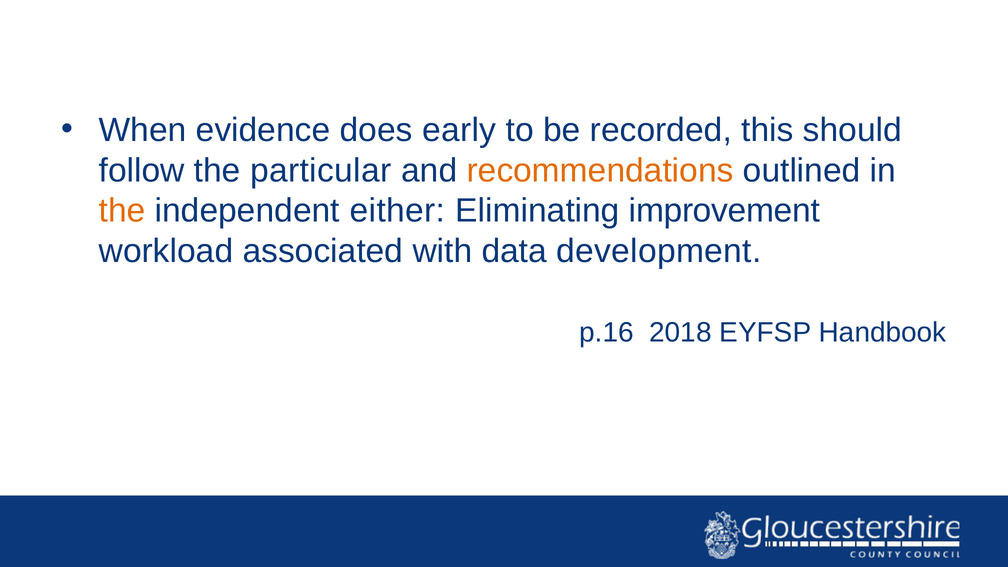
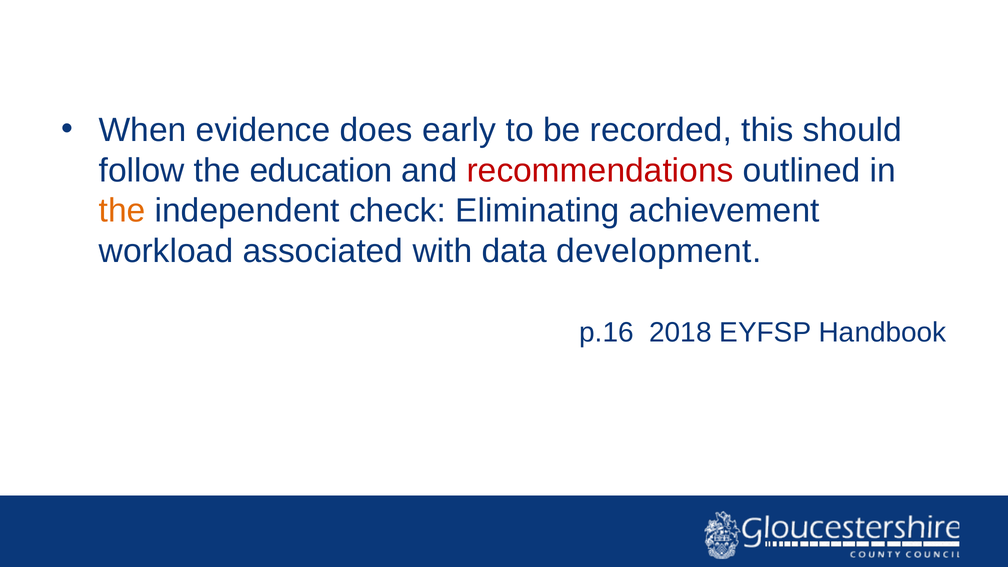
particular: particular -> education
recommendations colour: orange -> red
either: either -> check
improvement: improvement -> achievement
